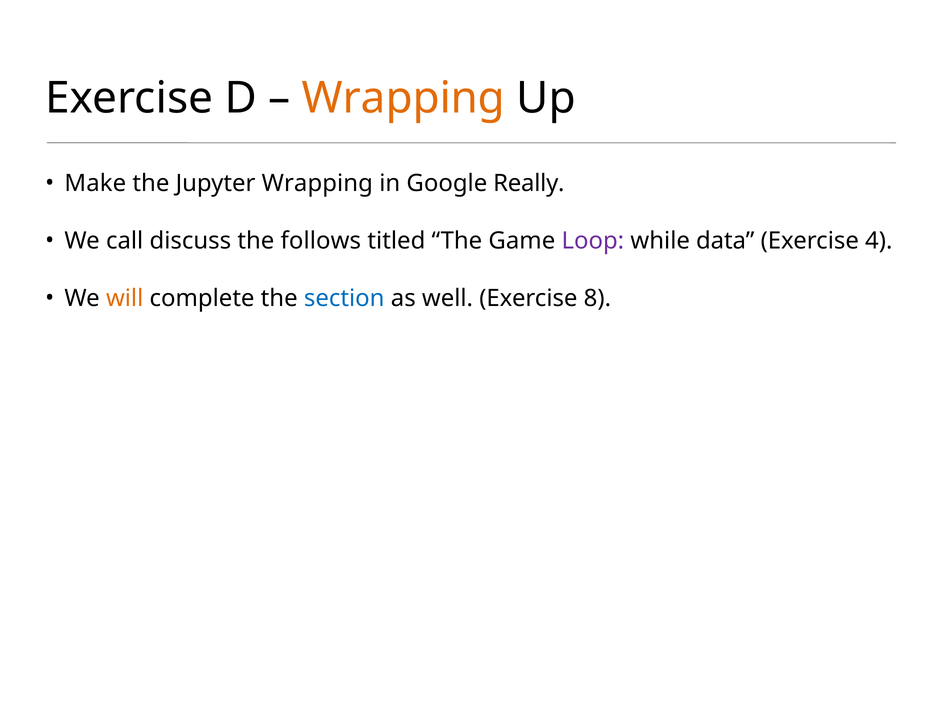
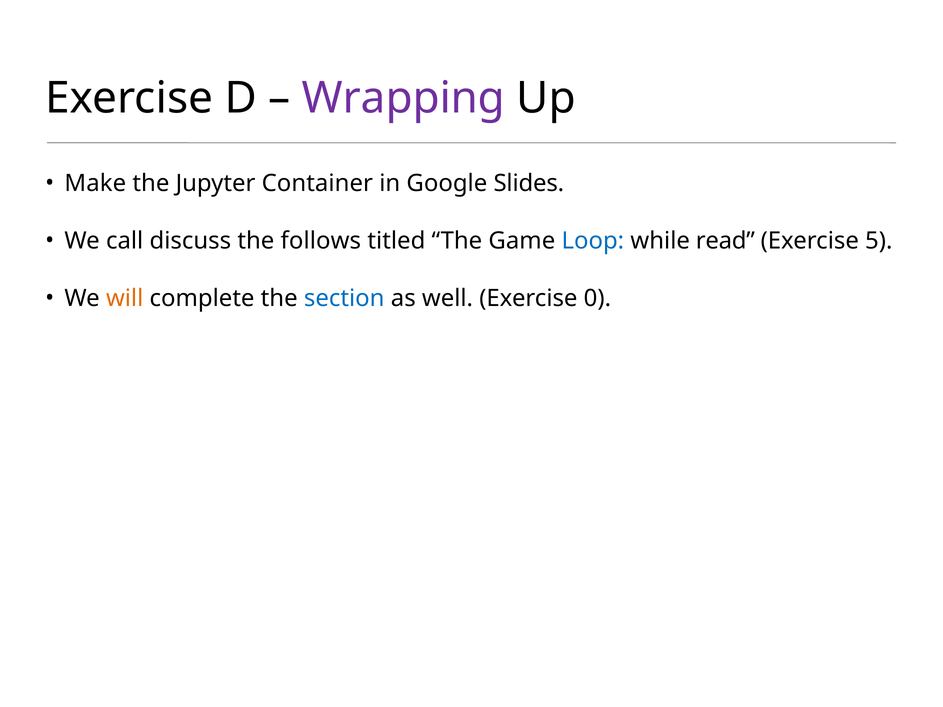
Wrapping at (404, 98) colour: orange -> purple
Jupyter Wrapping: Wrapping -> Container
Really: Really -> Slides
Loop colour: purple -> blue
data: data -> read
4: 4 -> 5
8: 8 -> 0
